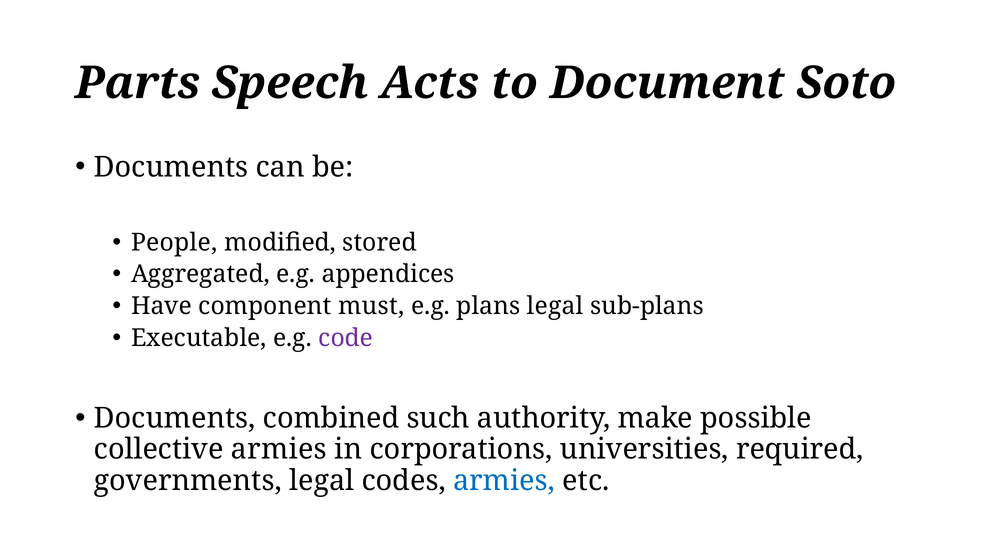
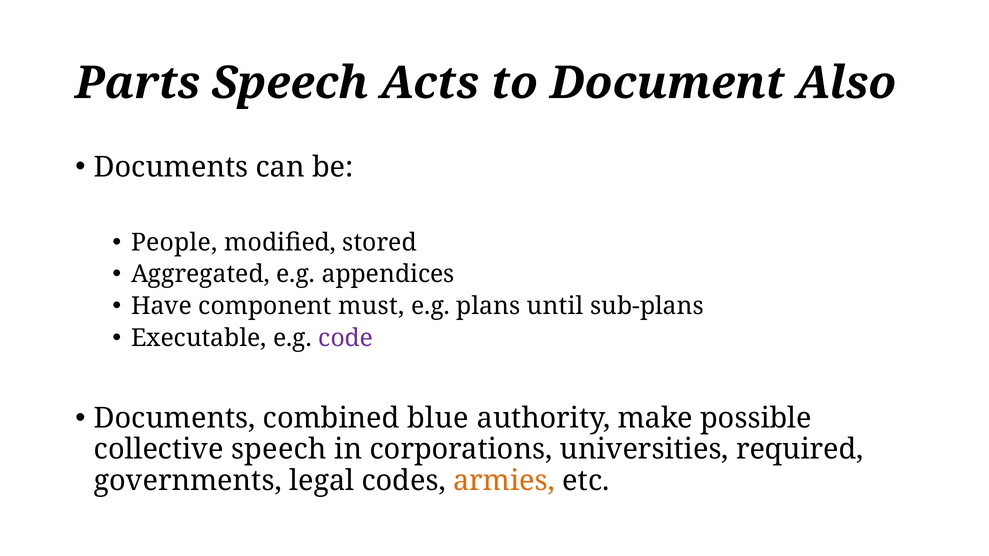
Soto: Soto -> Also
plans legal: legal -> until
such: such -> blue
collective armies: armies -> speech
armies at (504, 481) colour: blue -> orange
